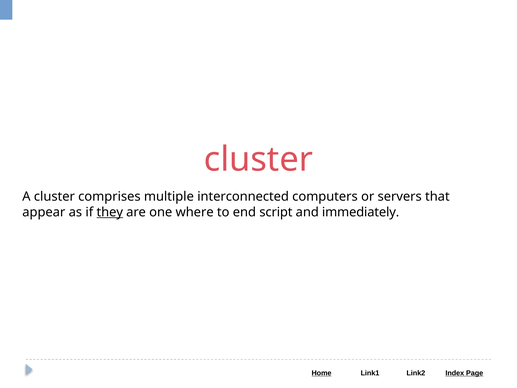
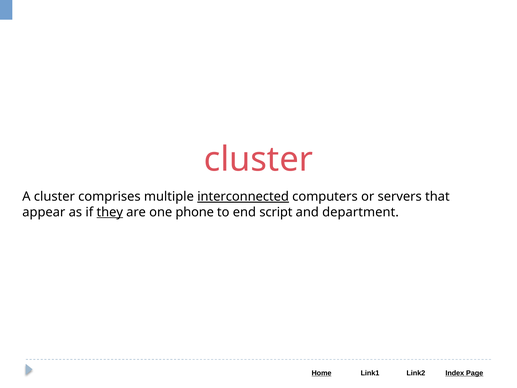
interconnected underline: none -> present
where: where -> phone
immediately: immediately -> department
